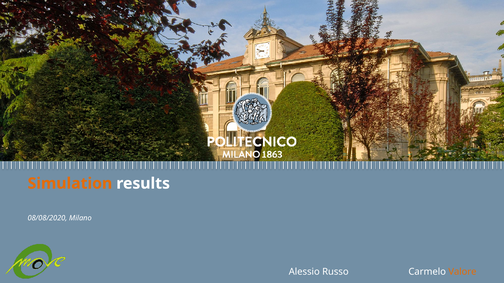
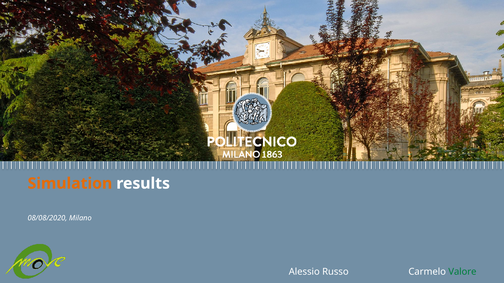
Valore colour: orange -> green
